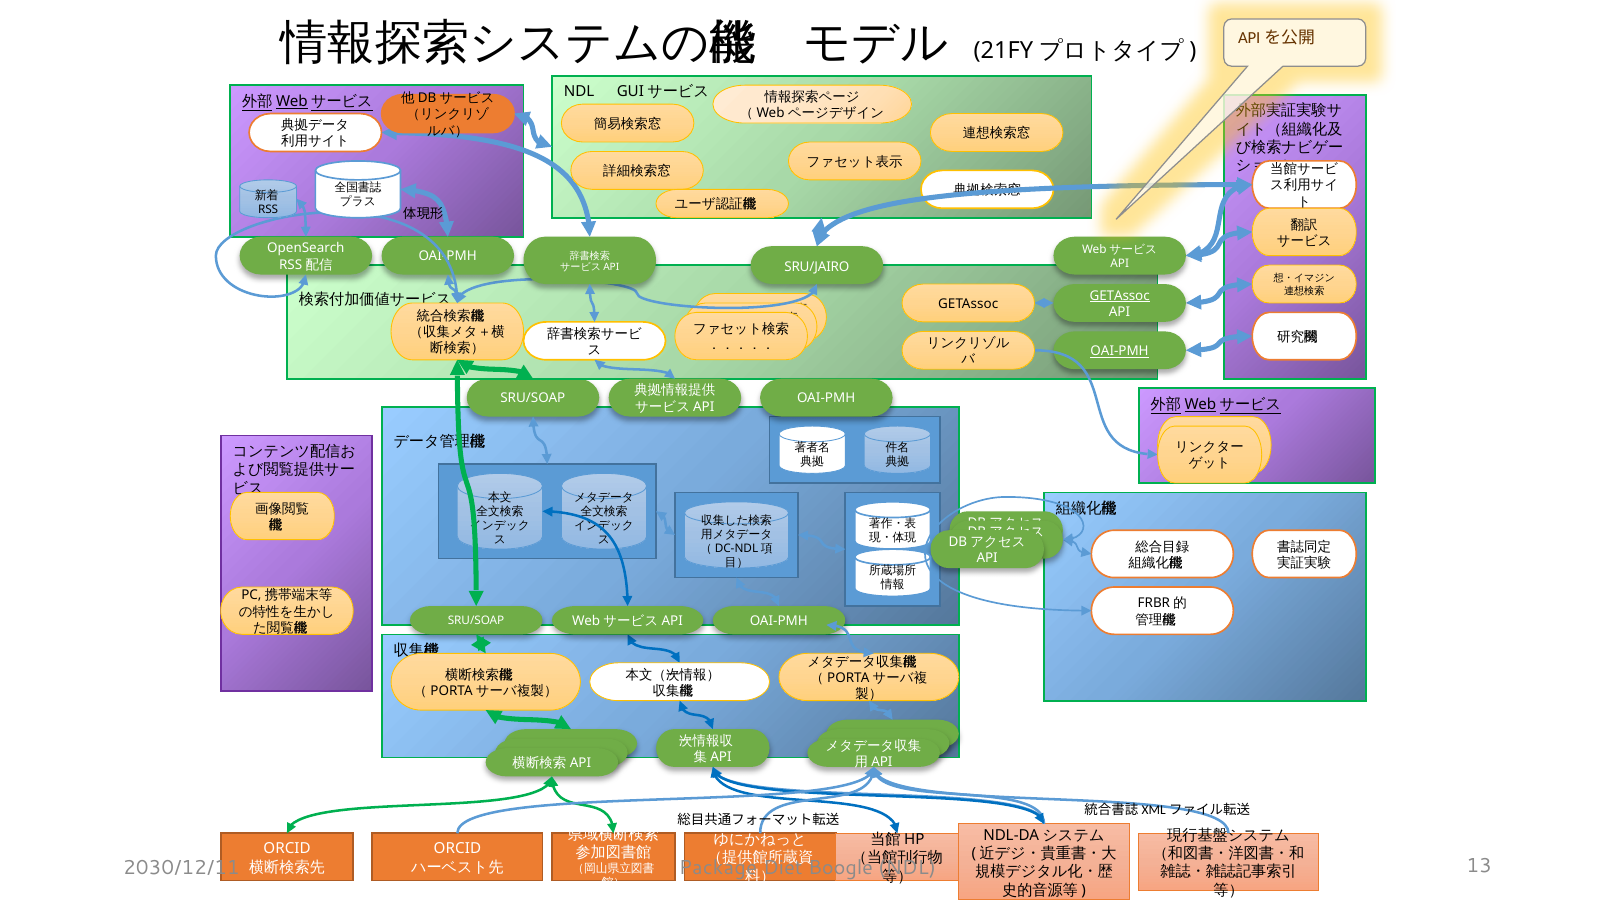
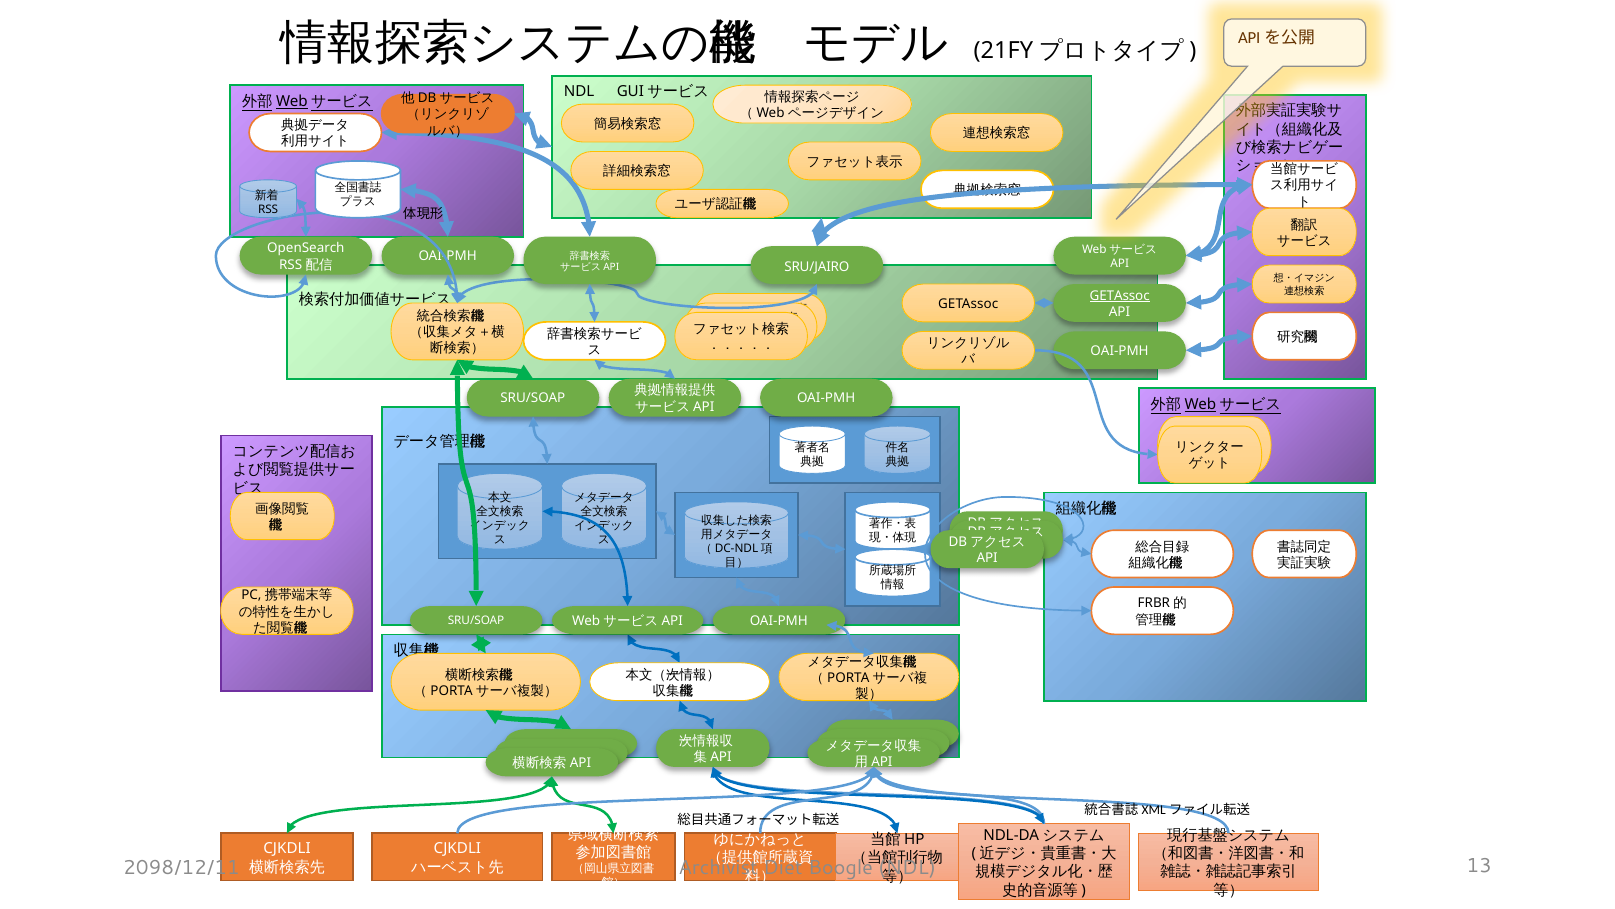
OAI-PMH at (1120, 351) underline: present -> none
ORCID at (287, 848): ORCID -> CJKDLI
ORCID at (457, 848): ORCID -> CJKDLI
2030/12/11: 2030/12/11 -> 2098/12/11
Package: Package -> Archivist
